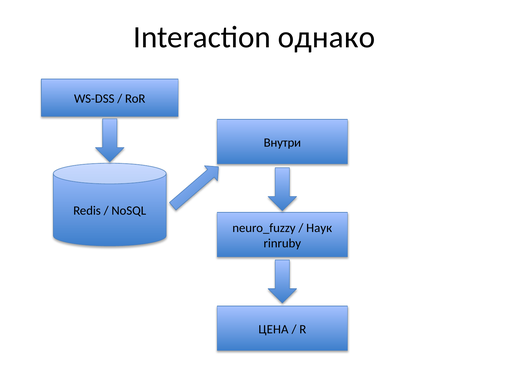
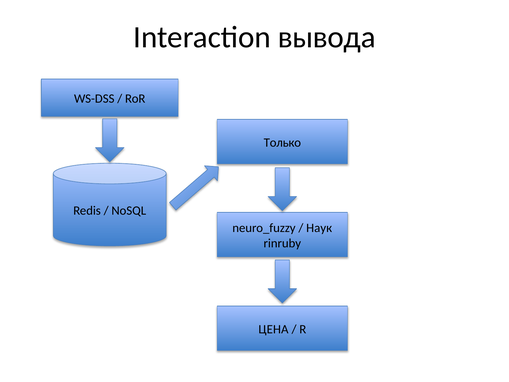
однако: однако -> вывода
Внутри: Внутри -> Только
